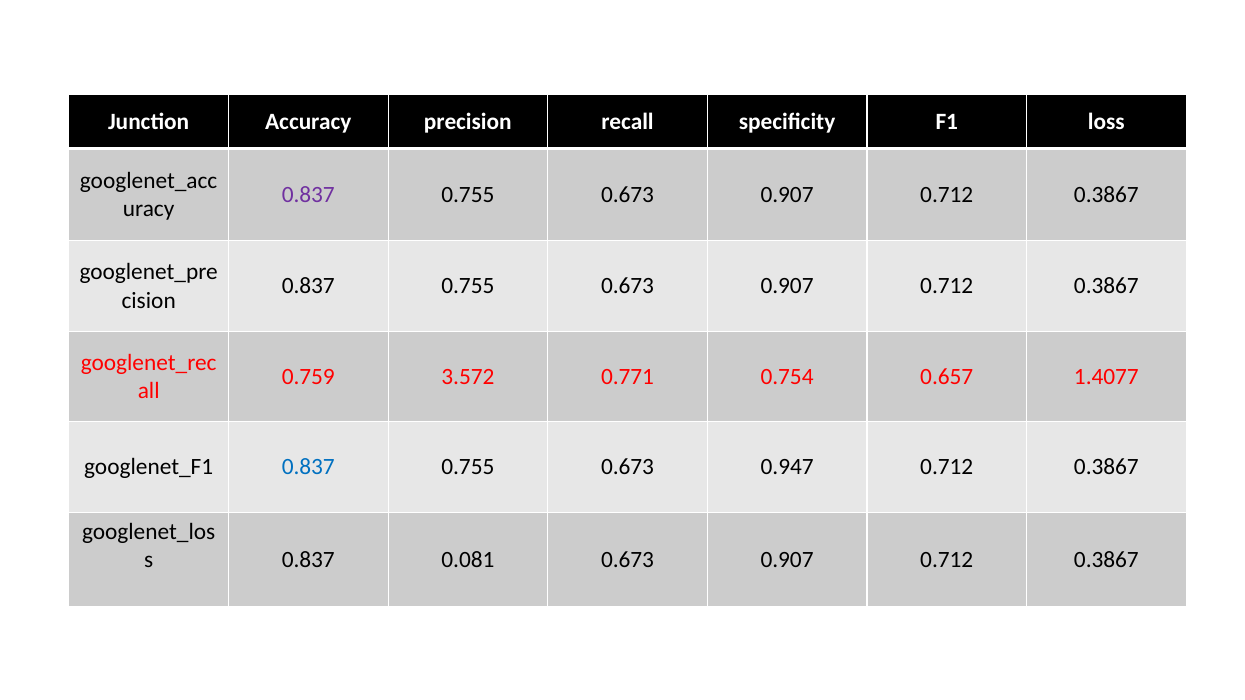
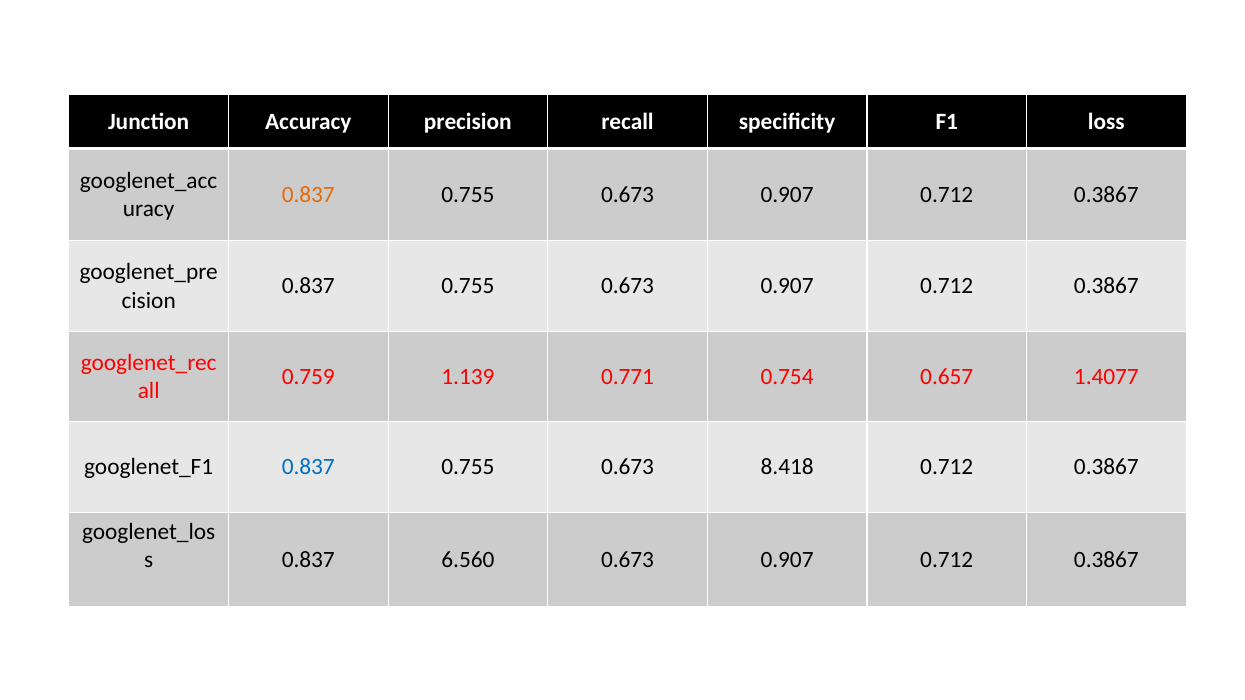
0.837 at (308, 195) colour: purple -> orange
3.572: 3.572 -> 1.139
0.947: 0.947 -> 8.418
0.081: 0.081 -> 6.560
